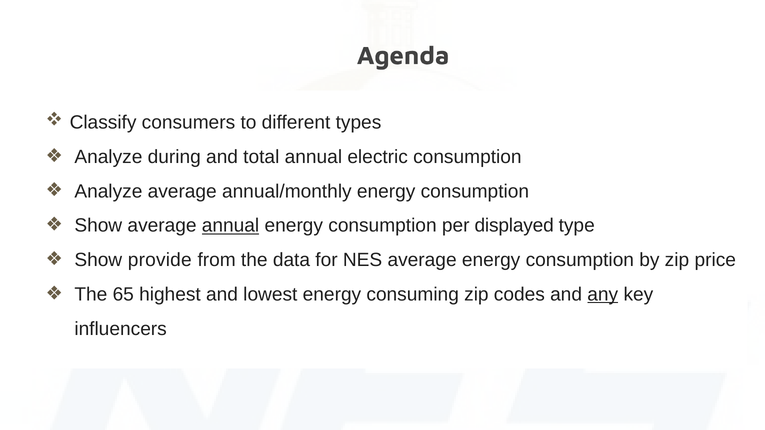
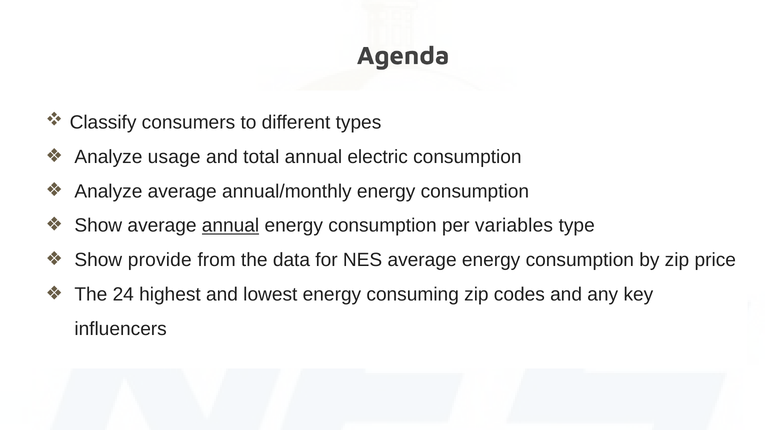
during: during -> usage
displayed: displayed -> variables
65: 65 -> 24
any underline: present -> none
